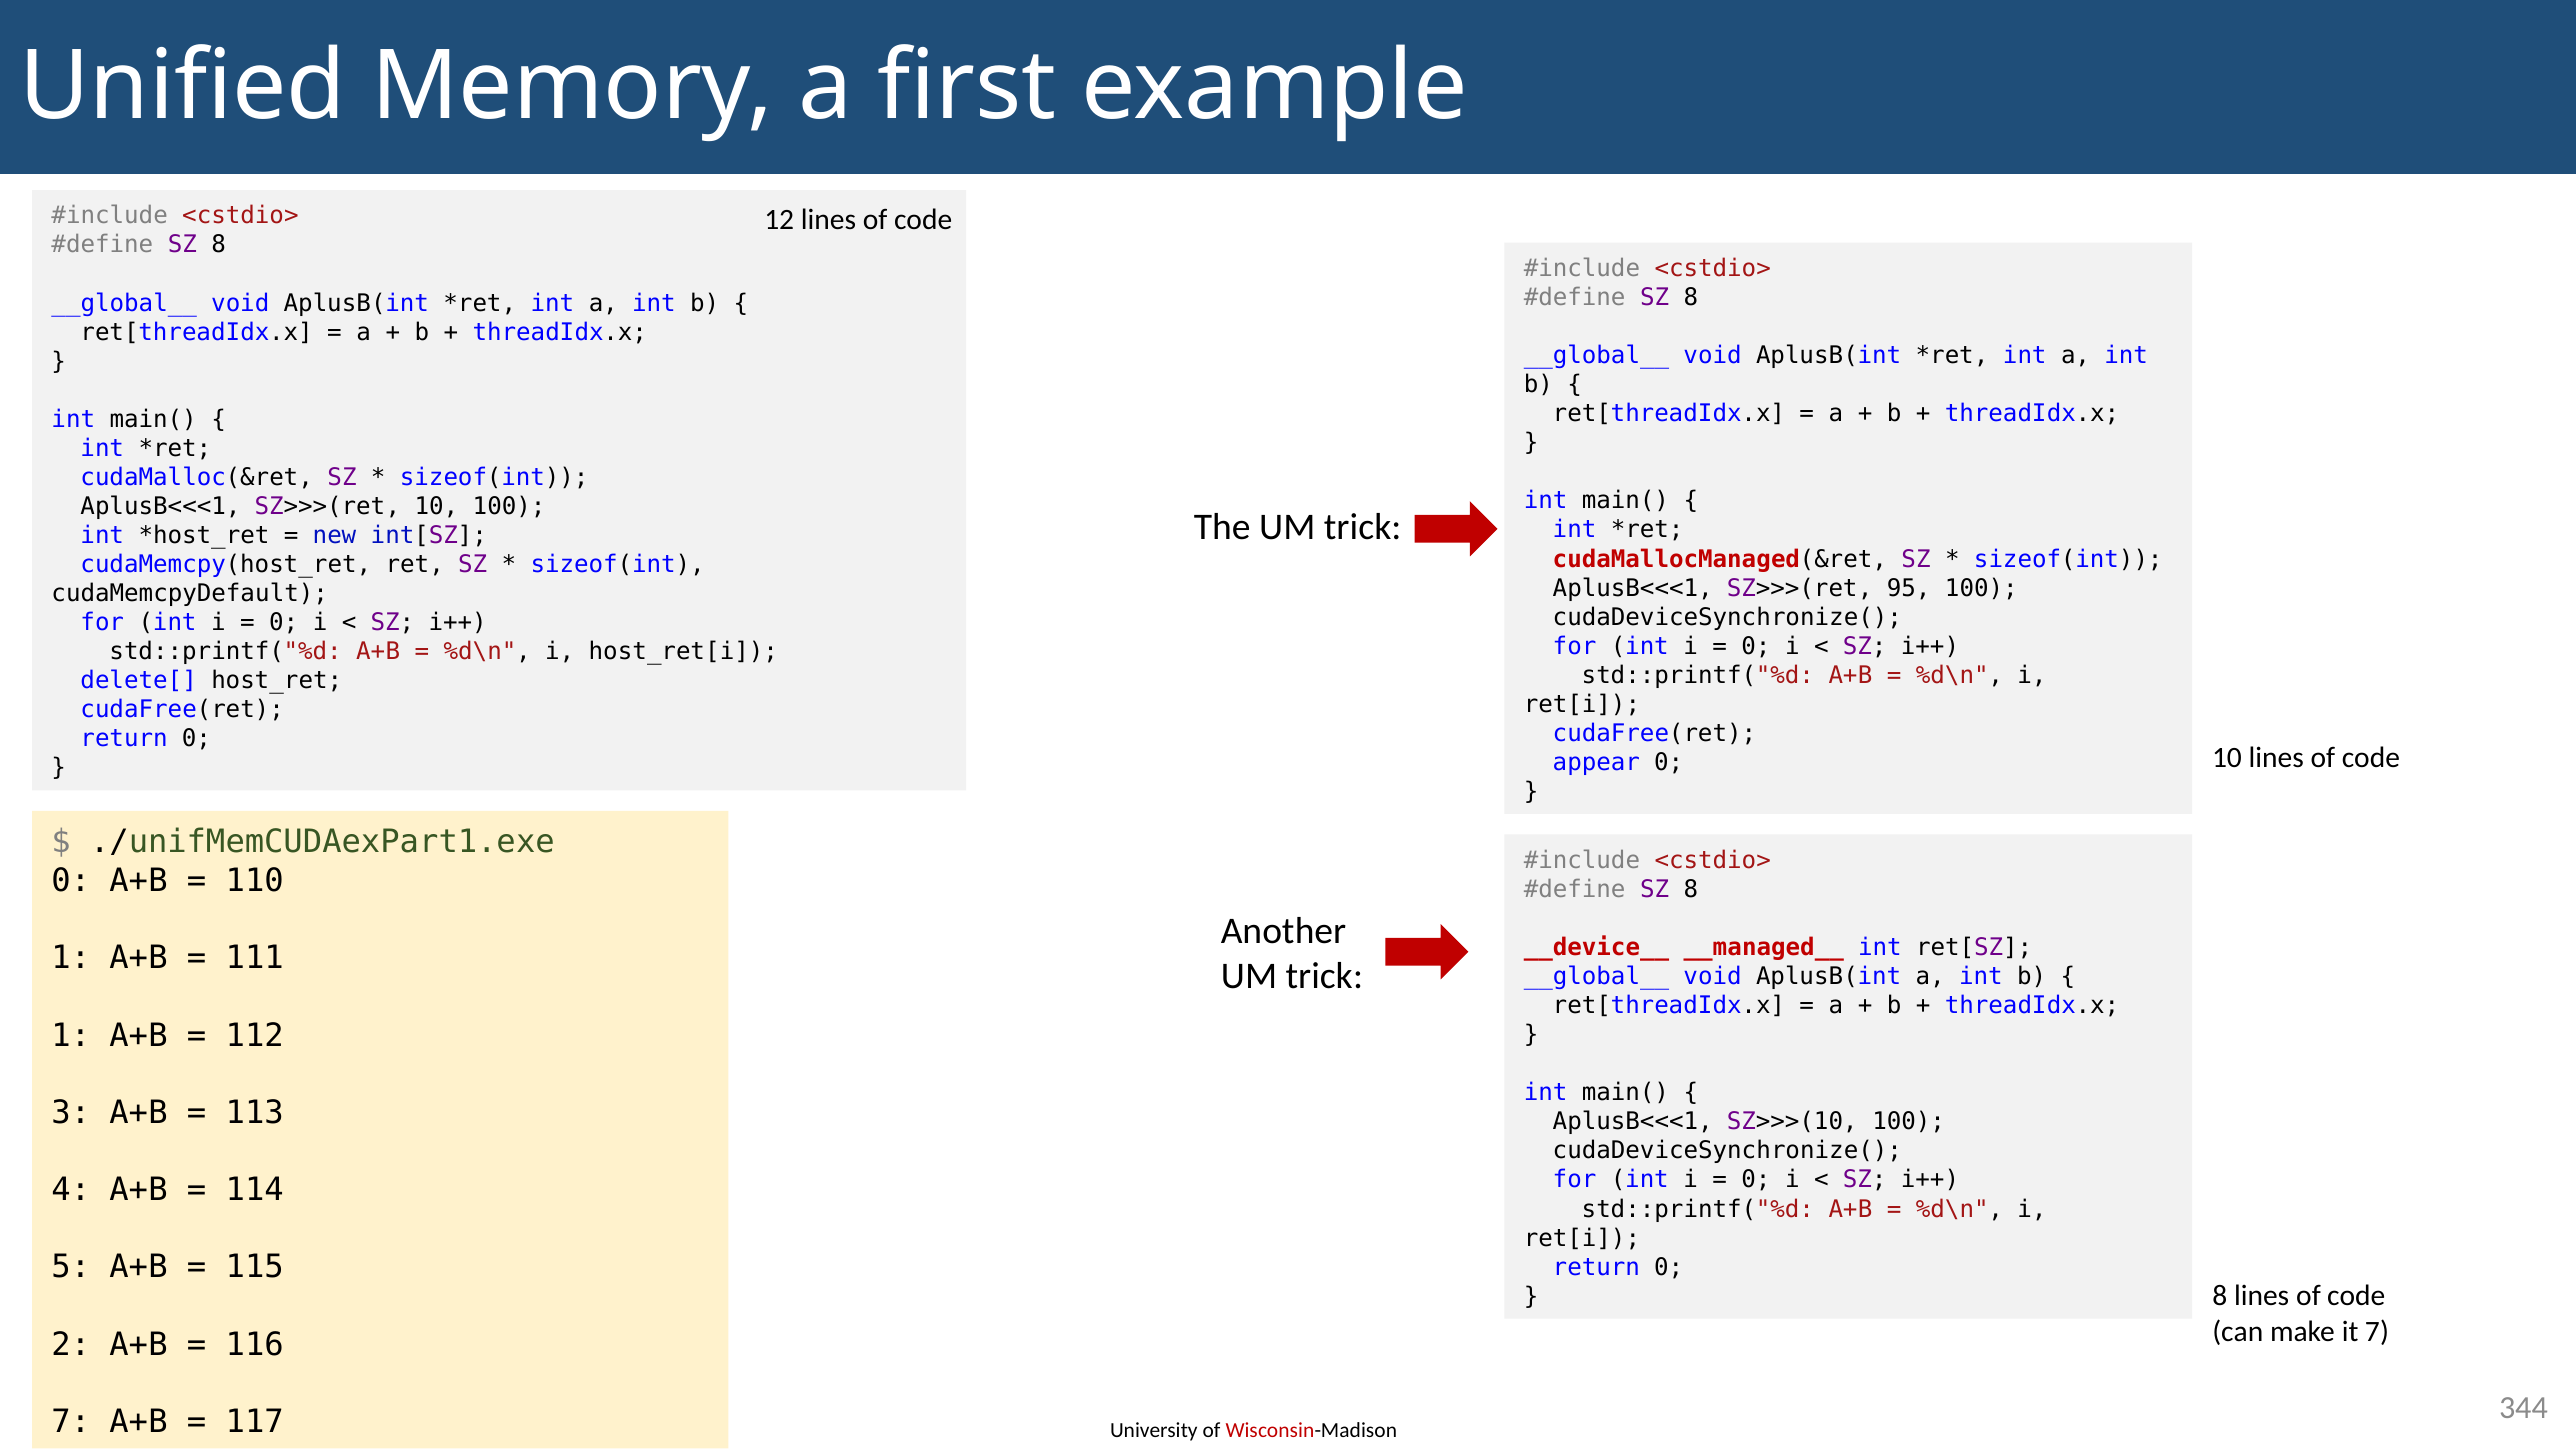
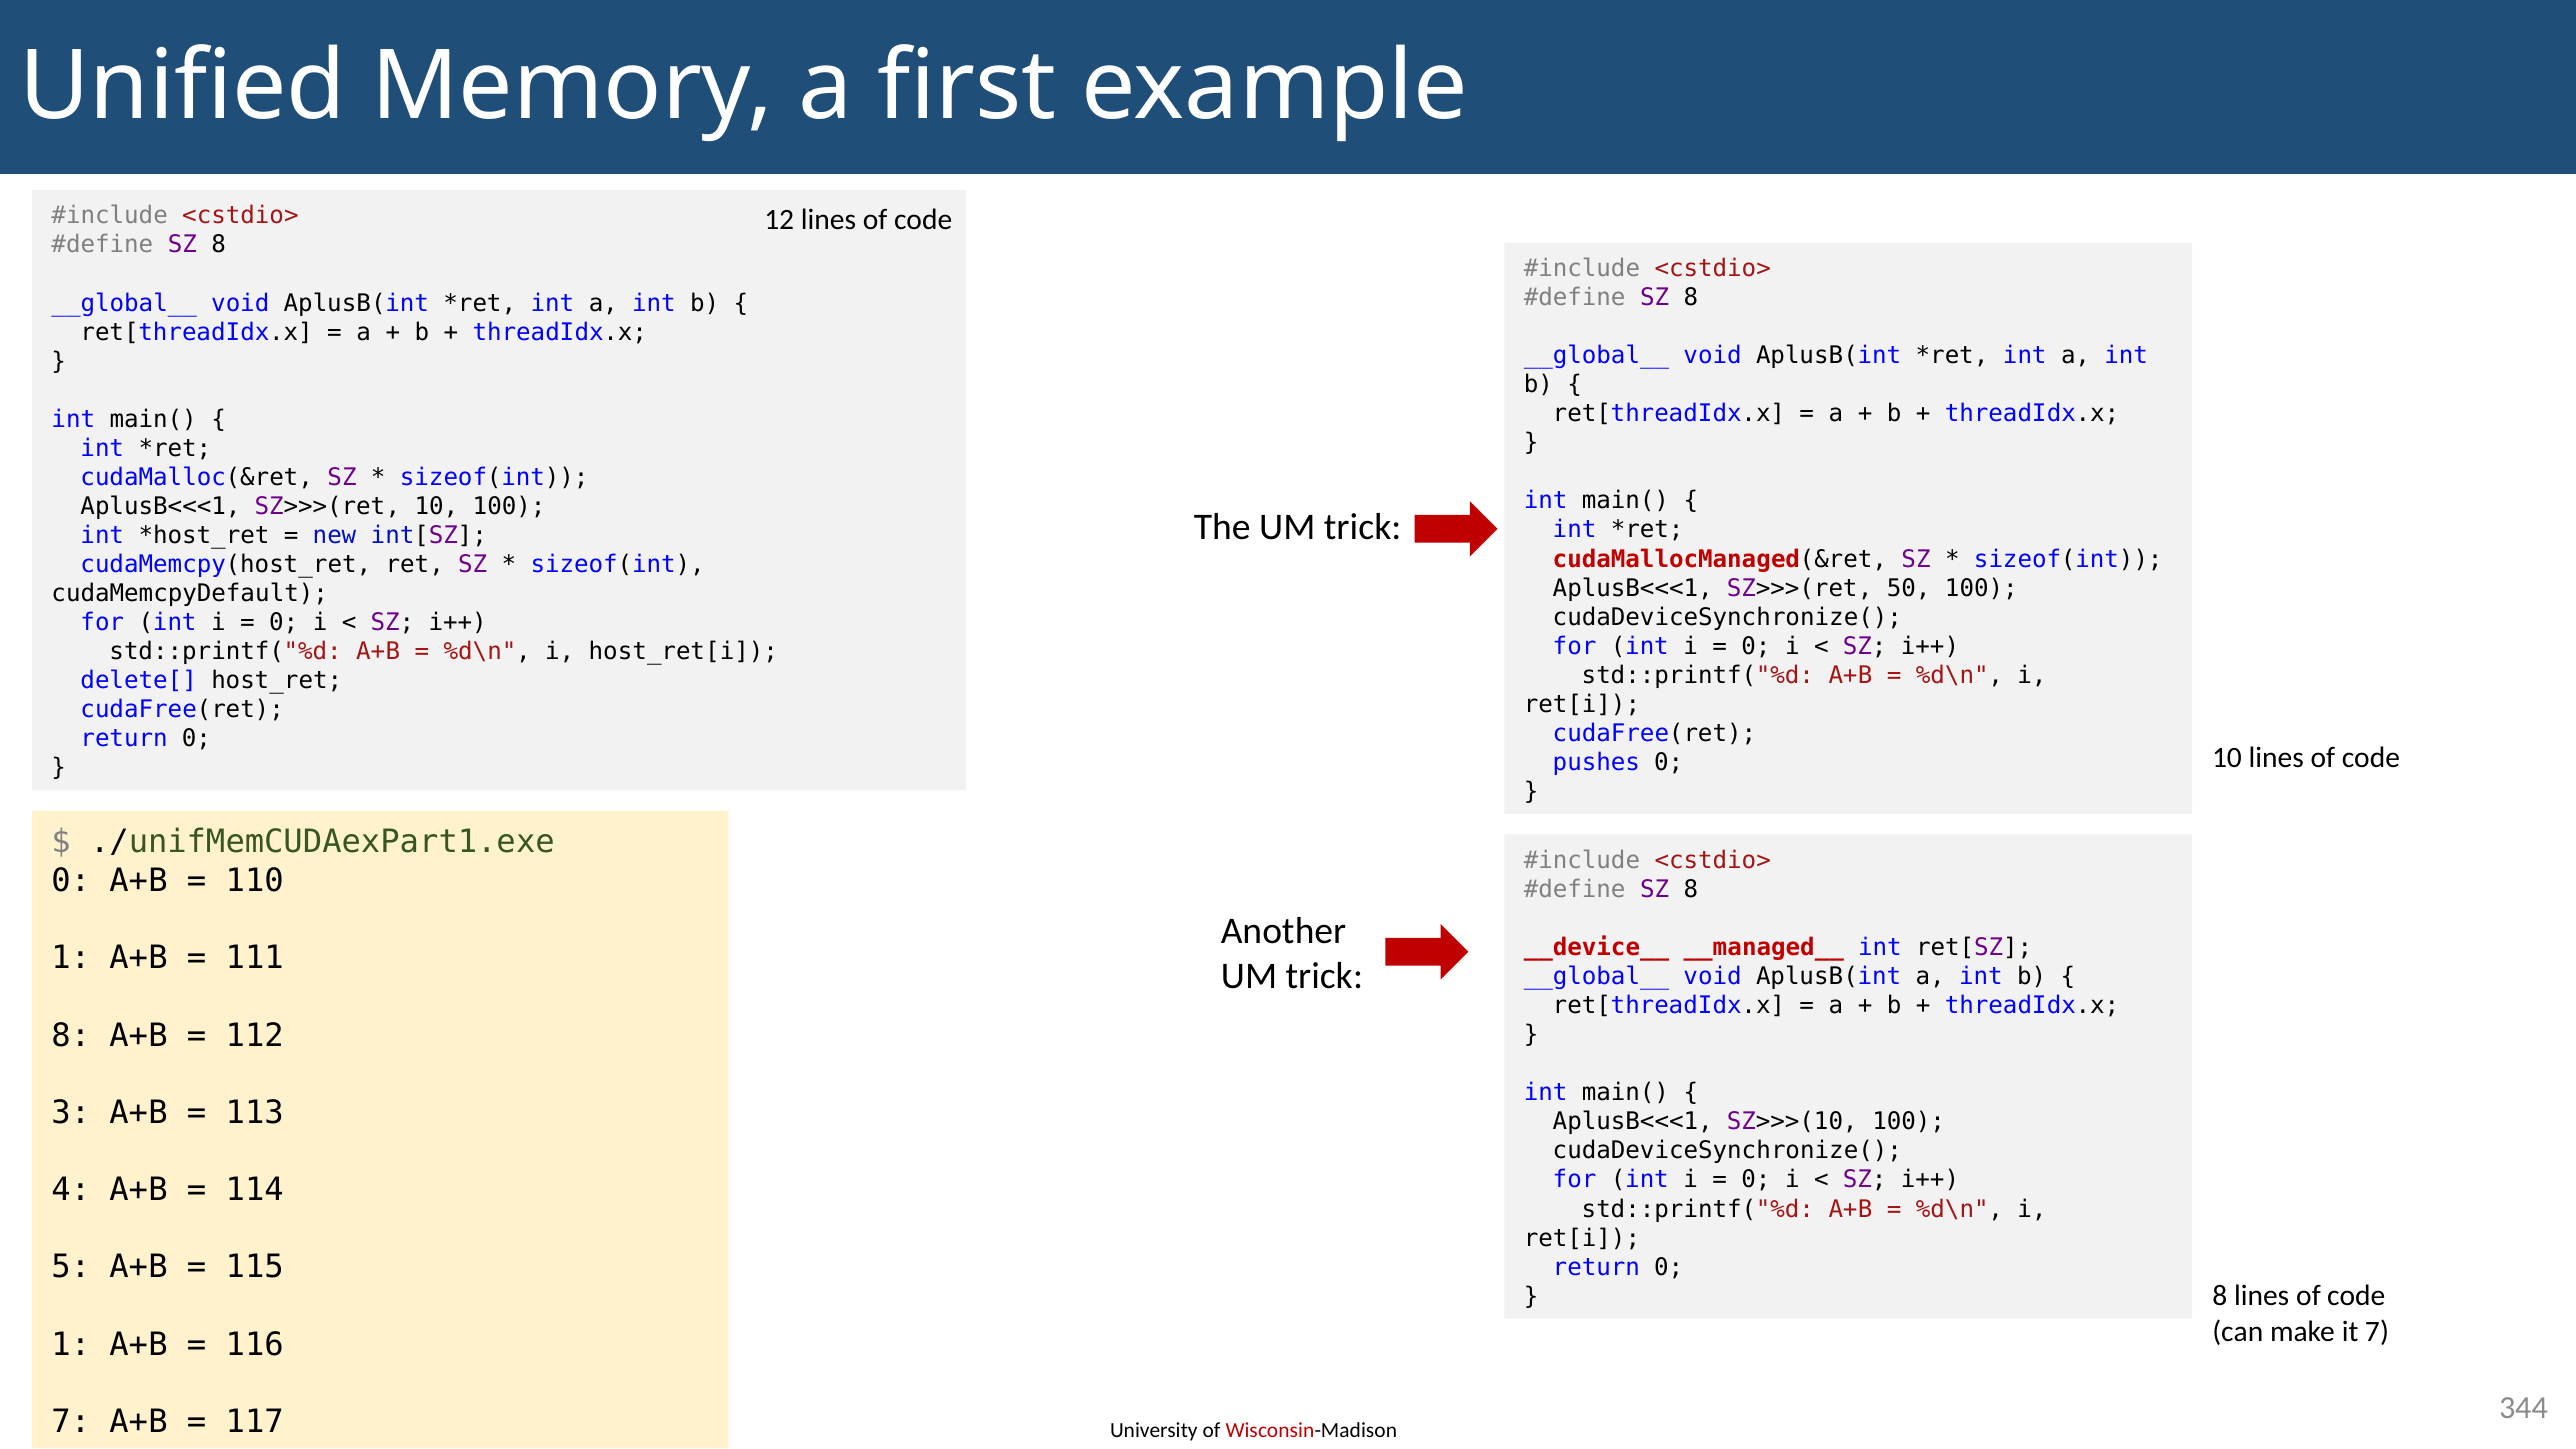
95: 95 -> 50
appear: appear -> pushes
1 at (71, 1035): 1 -> 8
2 at (71, 1345): 2 -> 1
